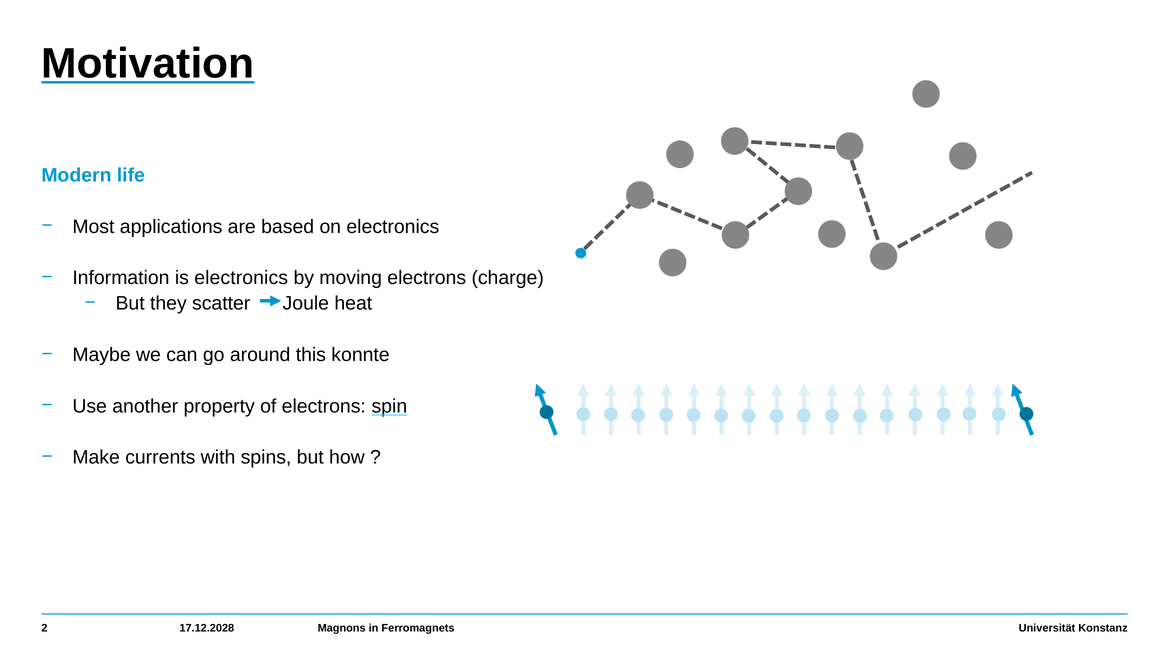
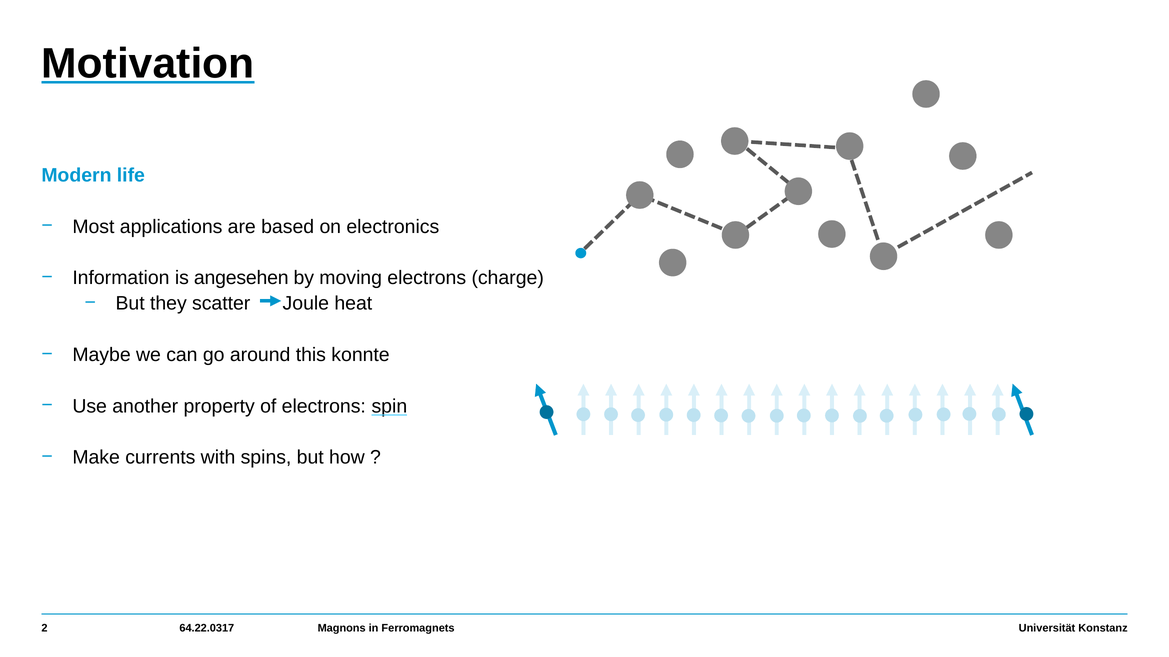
is electronics: electronics -> angesehen
17.12.2028: 17.12.2028 -> 64.22.0317
